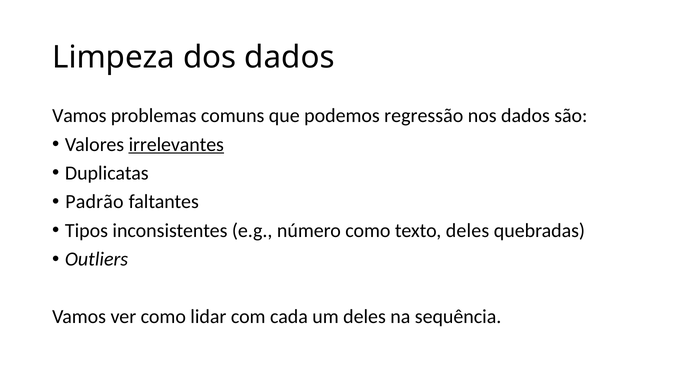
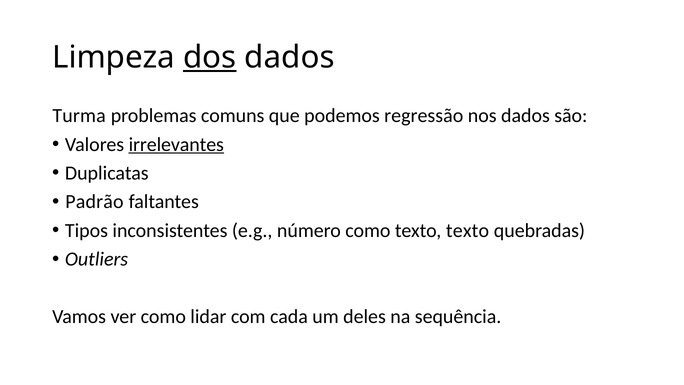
dos underline: none -> present
Vamos at (79, 116): Vamos -> Turma
texto deles: deles -> texto
